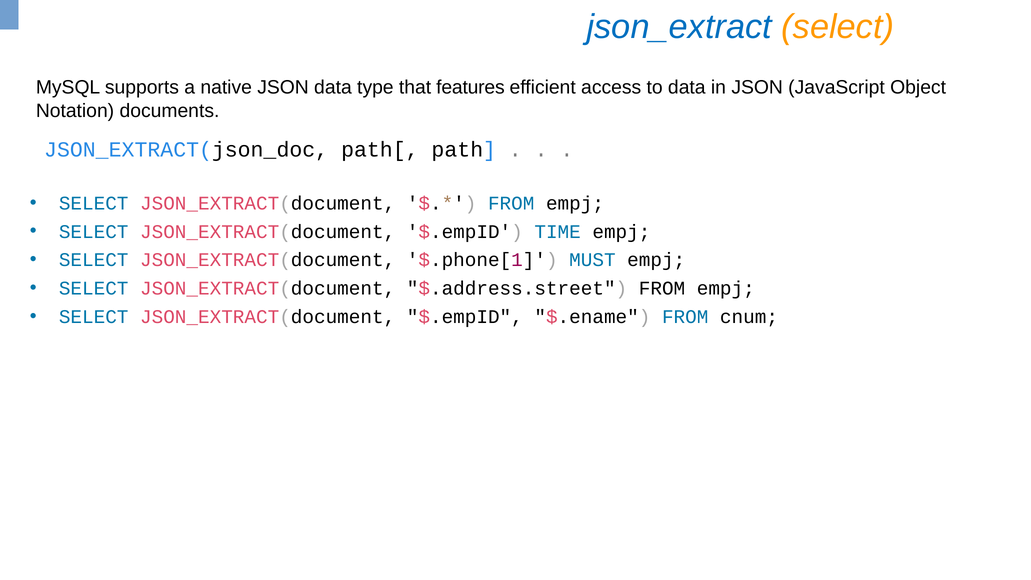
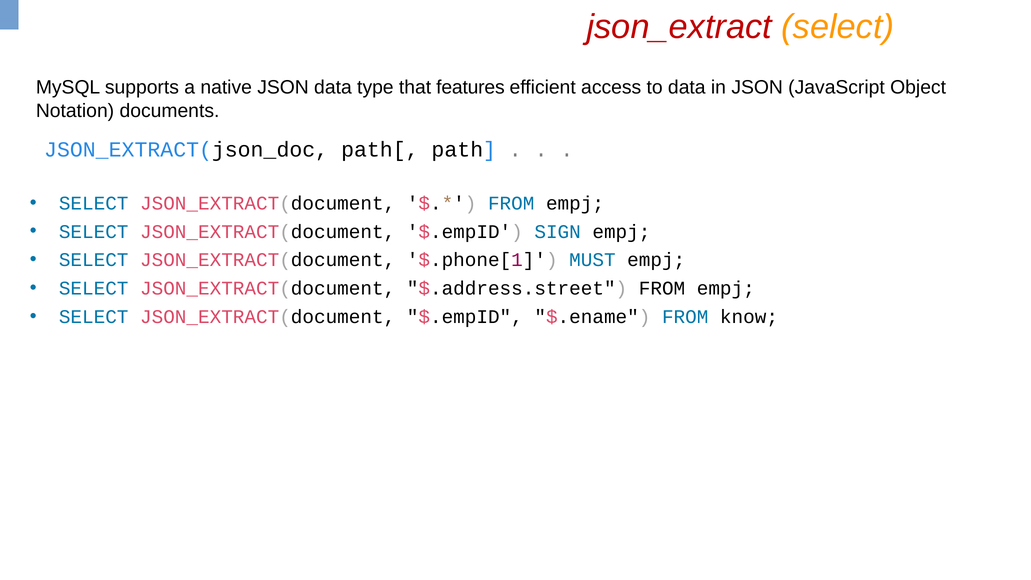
json_extract colour: blue -> red
TIME: TIME -> SIGN
cnum: cnum -> know
